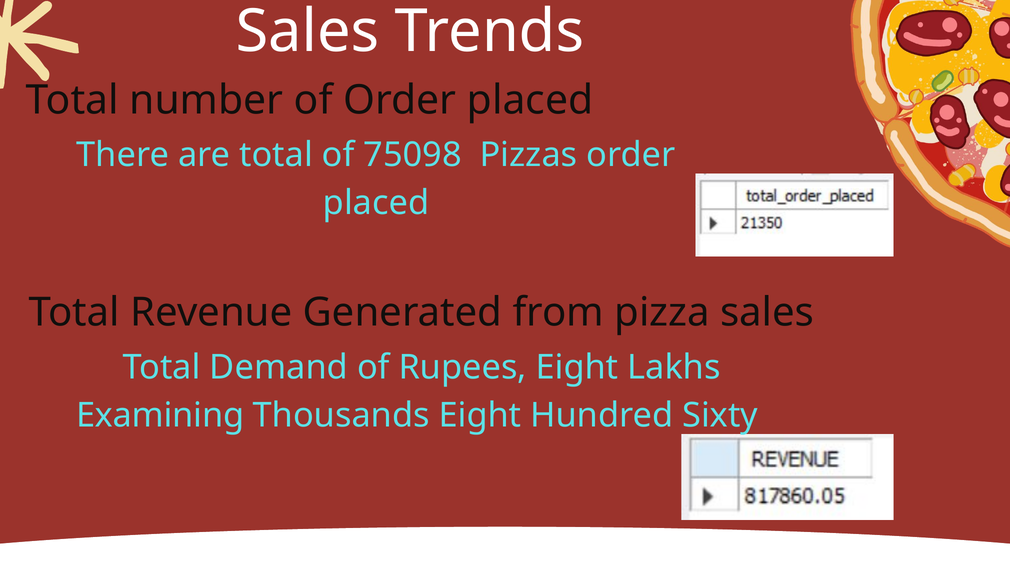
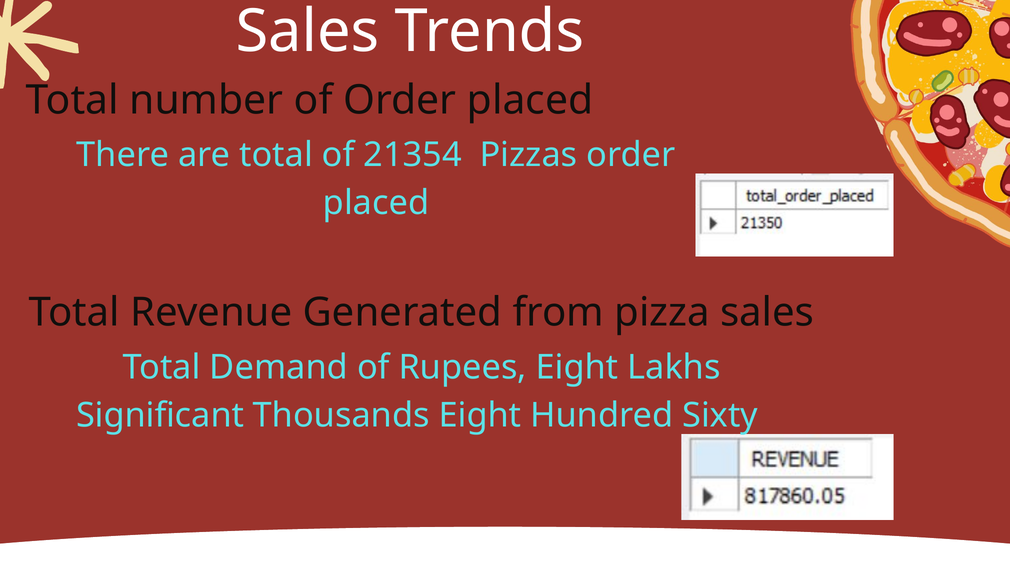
75098: 75098 -> 21354
Examining: Examining -> Significant
